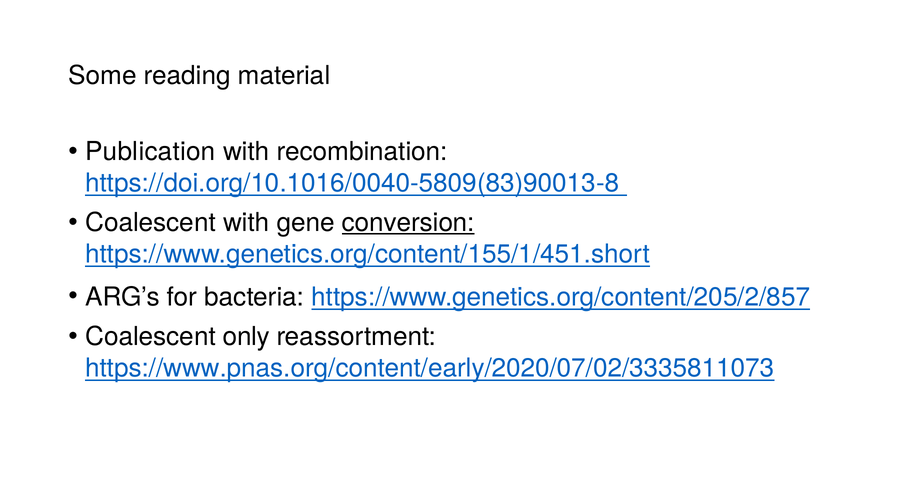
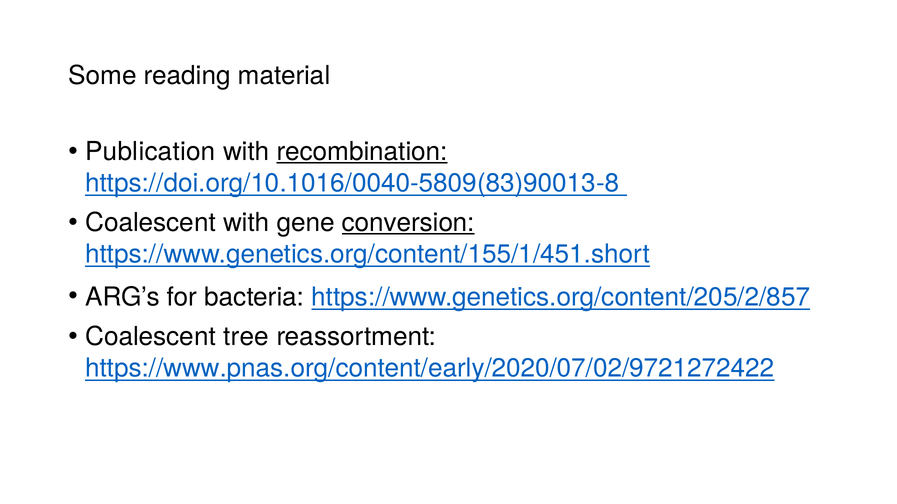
recombination underline: none -> present
only: only -> tree
https://www.pnas.org/content/early/2020/07/02/3335811073: https://www.pnas.org/content/early/2020/07/02/3335811073 -> https://www.pnas.org/content/early/2020/07/02/9721272422
